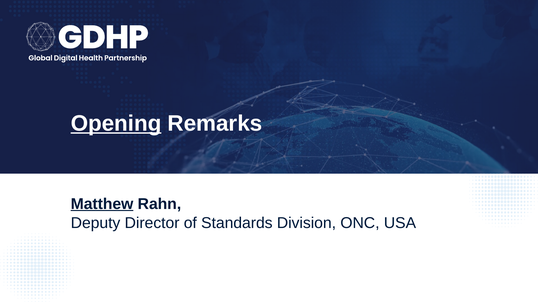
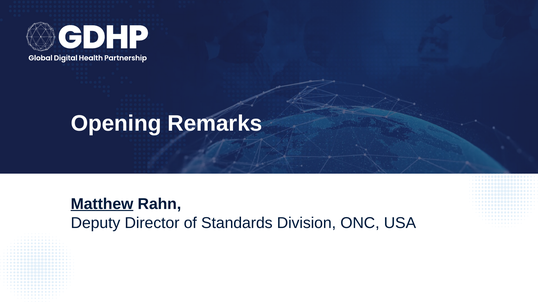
Opening underline: present -> none
